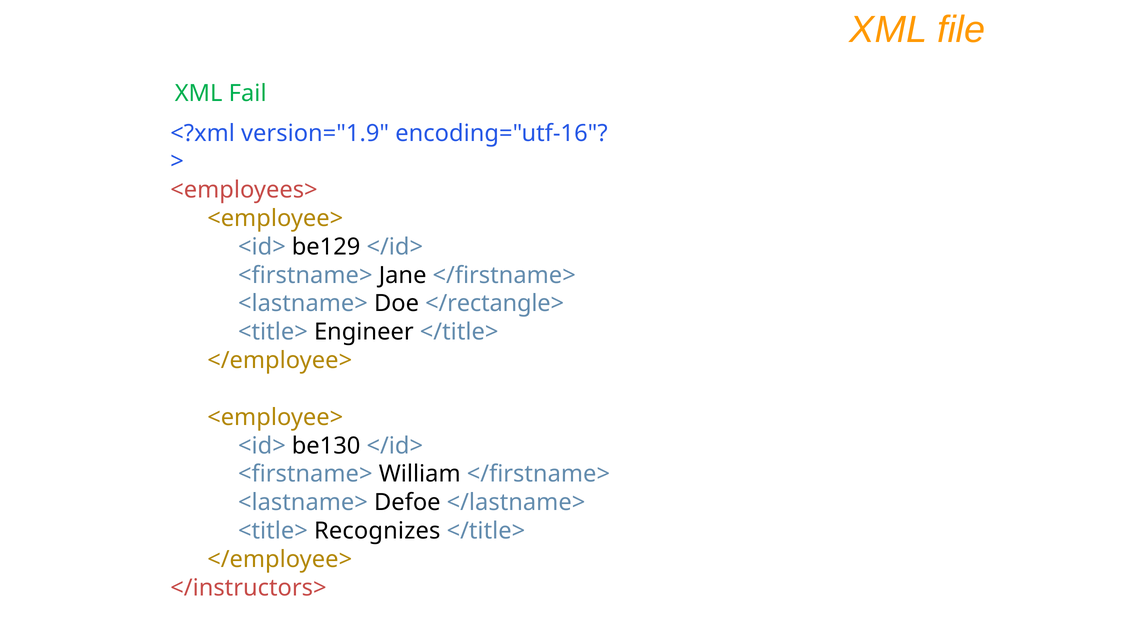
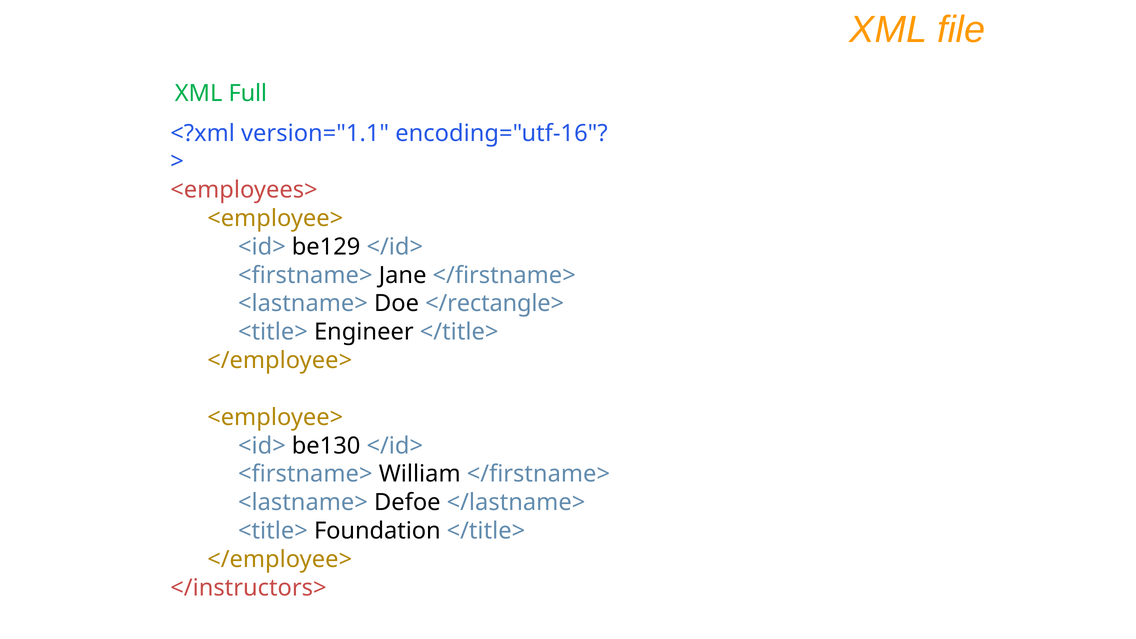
Fail: Fail -> Full
version="1.9: version="1.9 -> version="1.1
Recognizes: Recognizes -> Foundation
